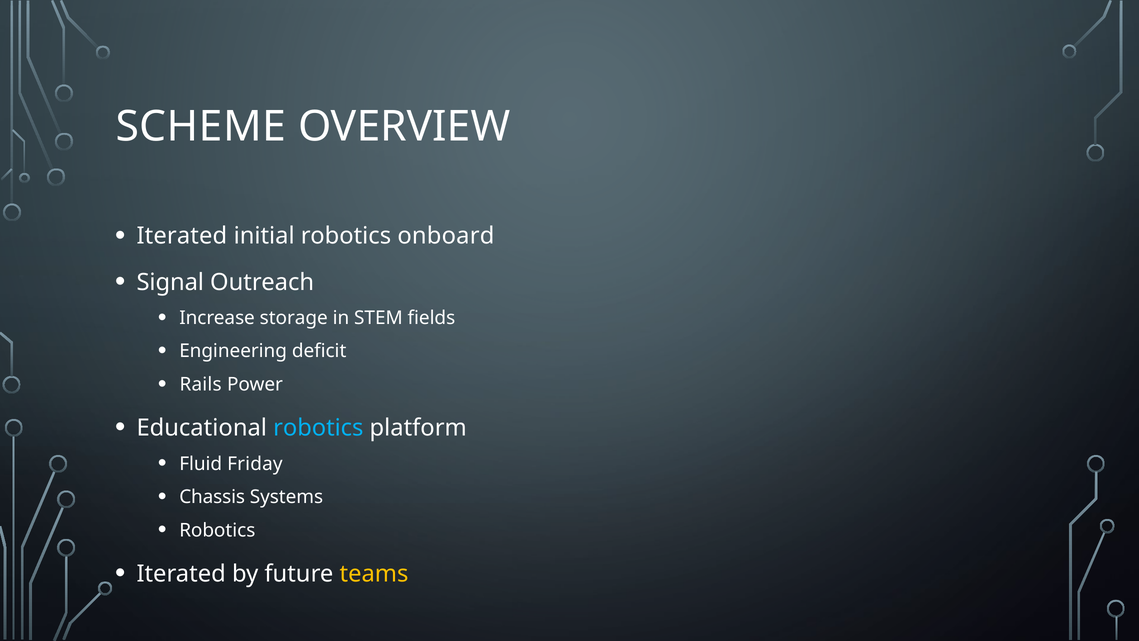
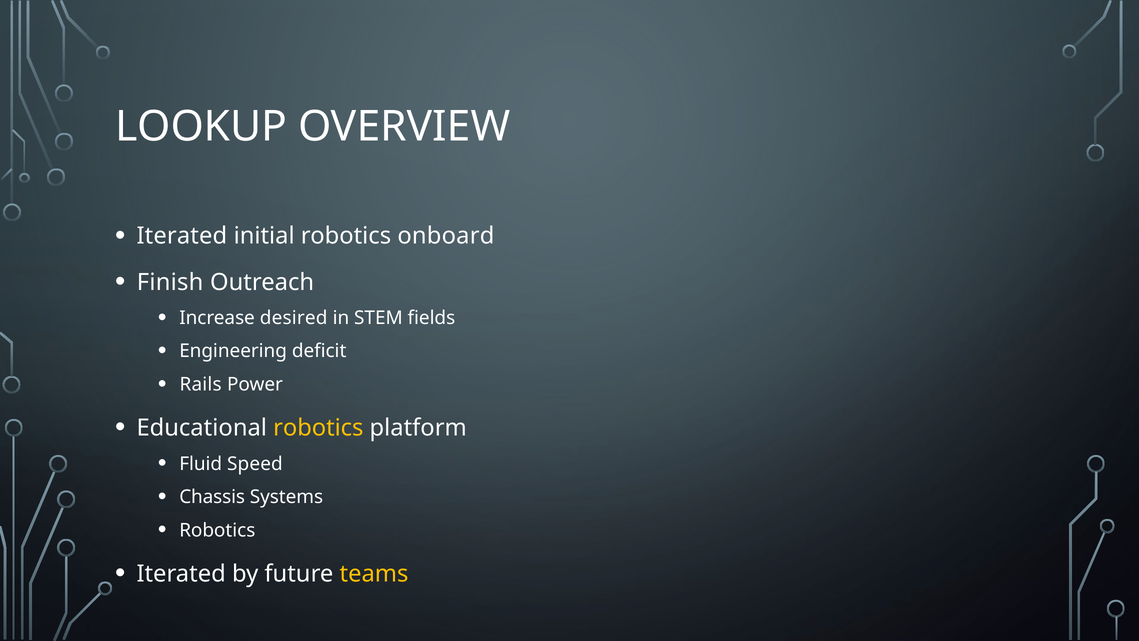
SCHEME: SCHEME -> LOOKUP
Signal: Signal -> Finish
storage: storage -> desired
robotics at (318, 428) colour: light blue -> yellow
Friday: Friday -> Speed
